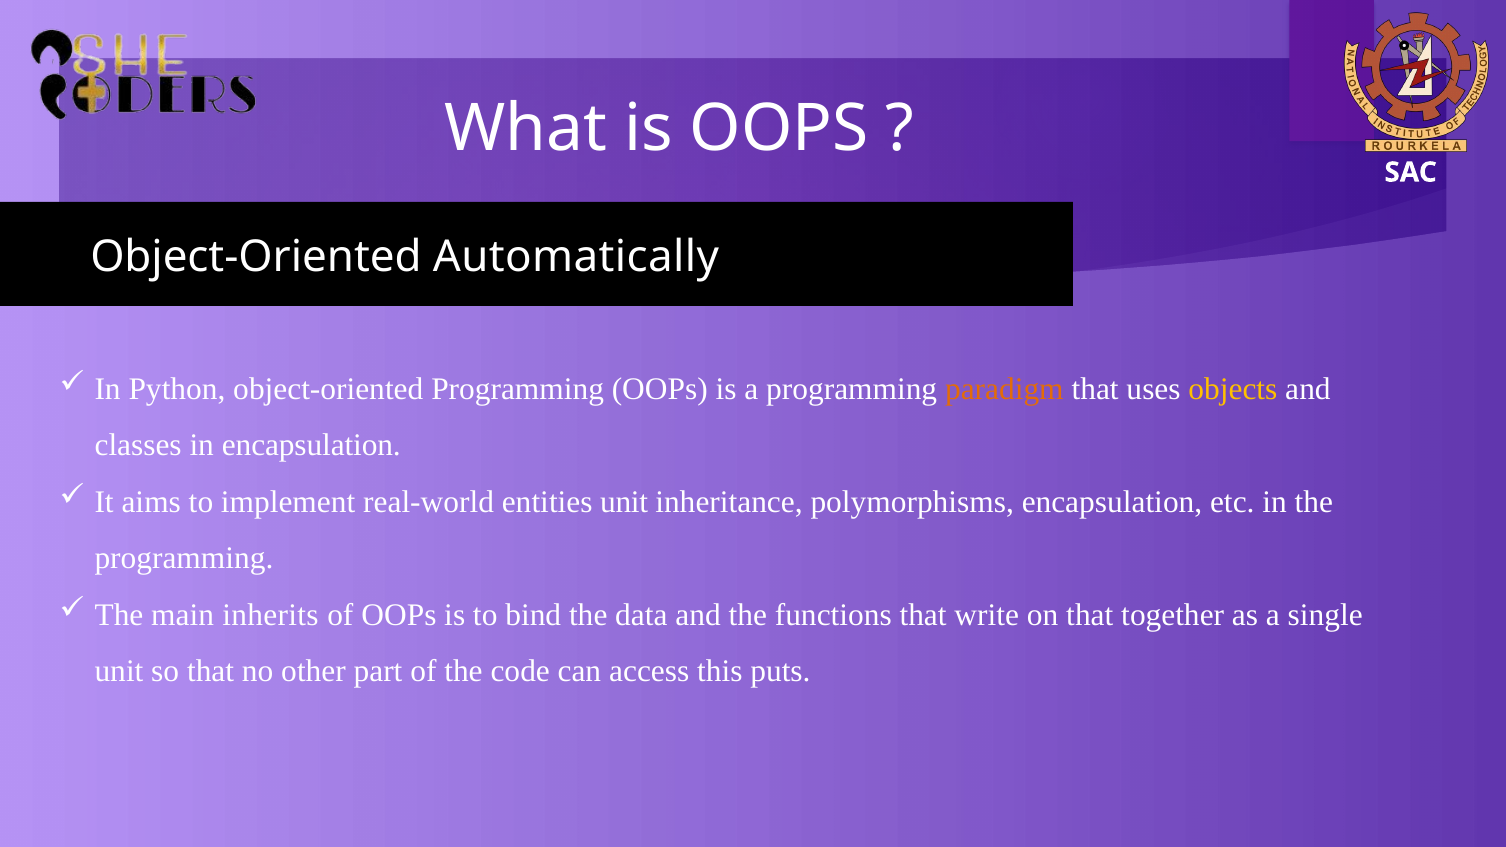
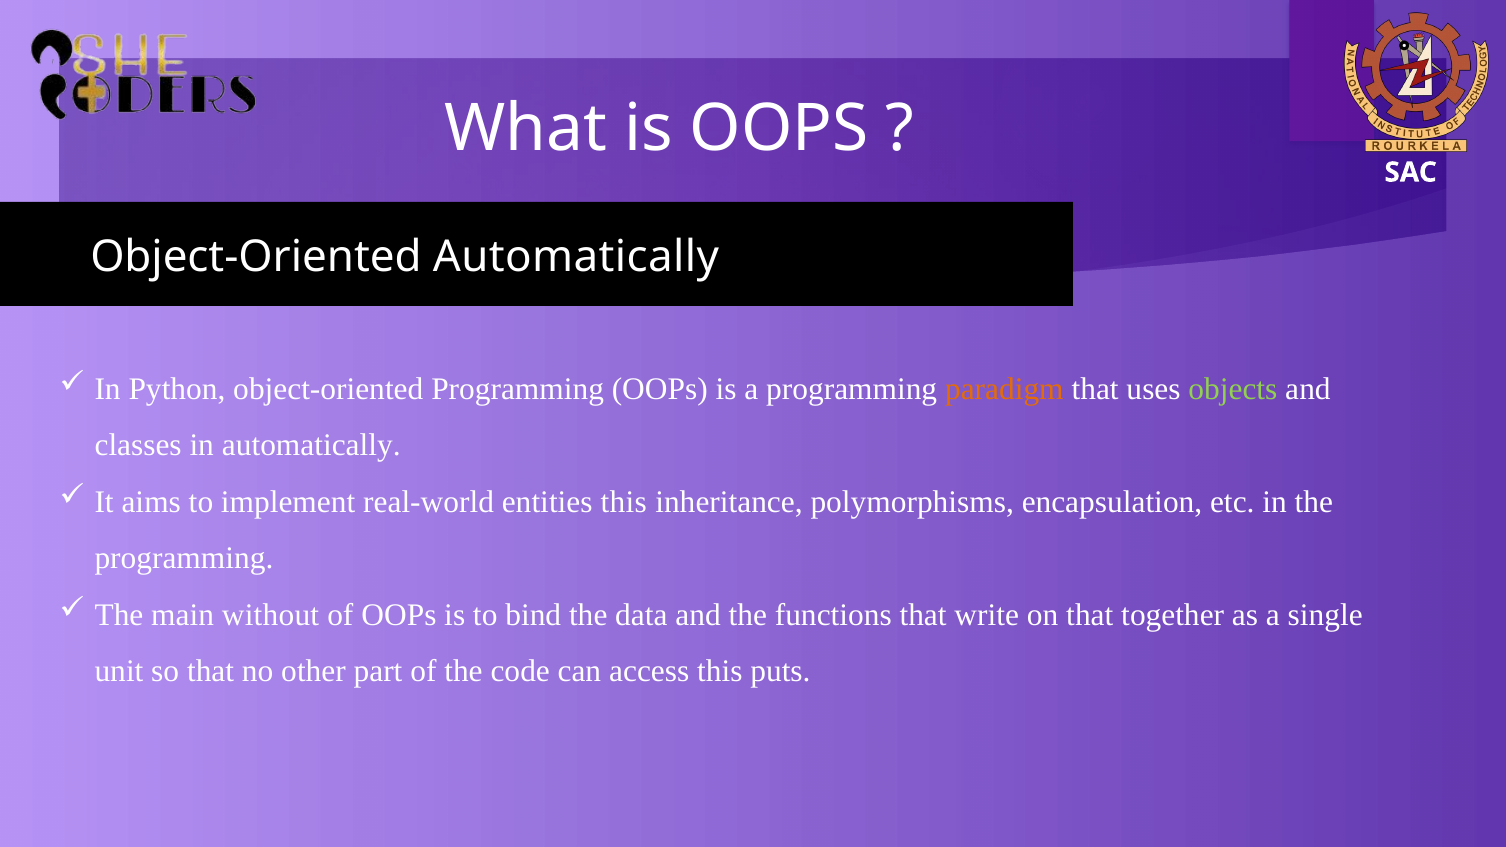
objects colour: yellow -> light green
in encapsulation: encapsulation -> automatically
entities unit: unit -> this
inherits: inherits -> without
